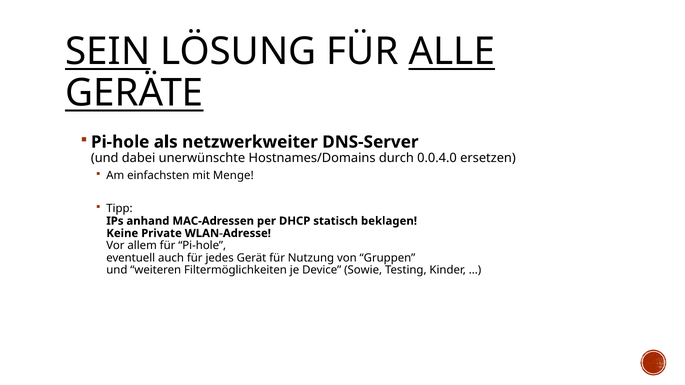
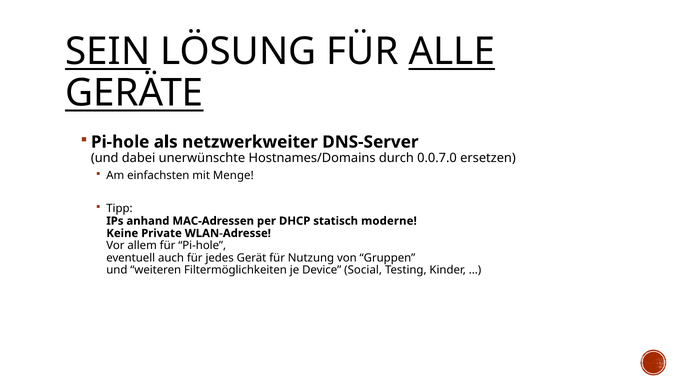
0.0.4.0: 0.0.4.0 -> 0.0.7.0
beklagen: beklagen -> moderne
Sowie: Sowie -> Social
